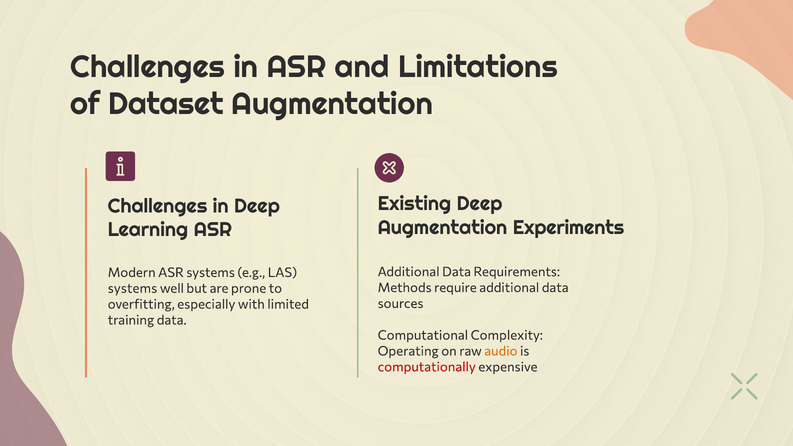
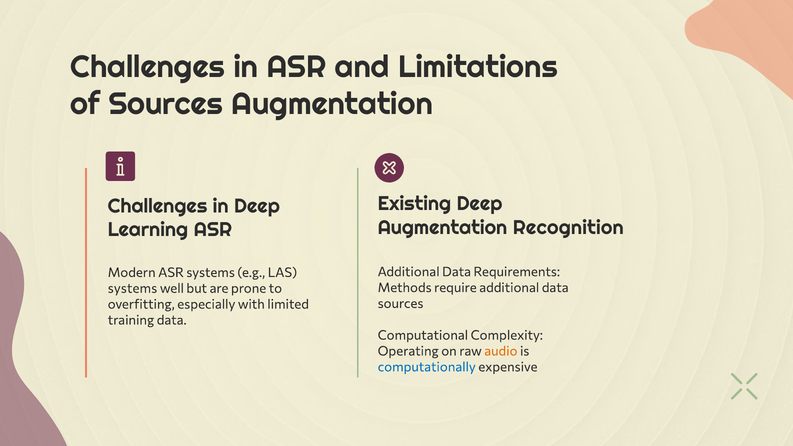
of Dataset: Dataset -> Sources
Experiments: Experiments -> Recognition
computationally colour: red -> blue
